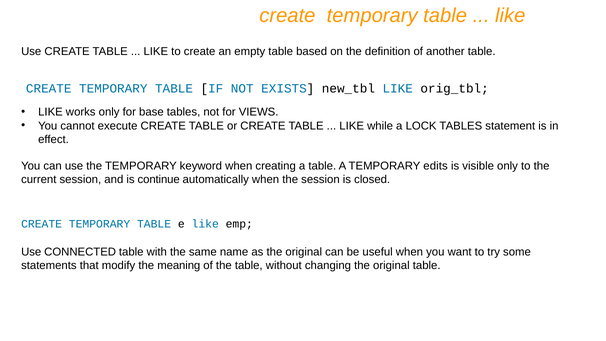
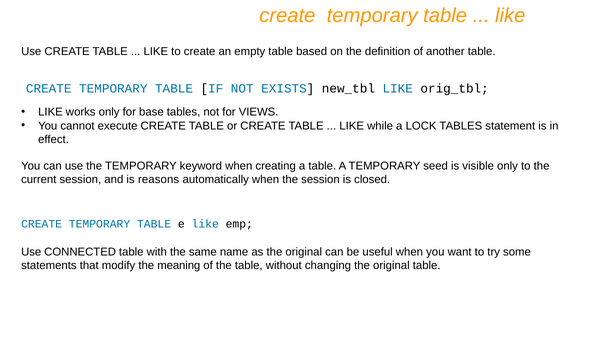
edits: edits -> seed
continue: continue -> reasons
